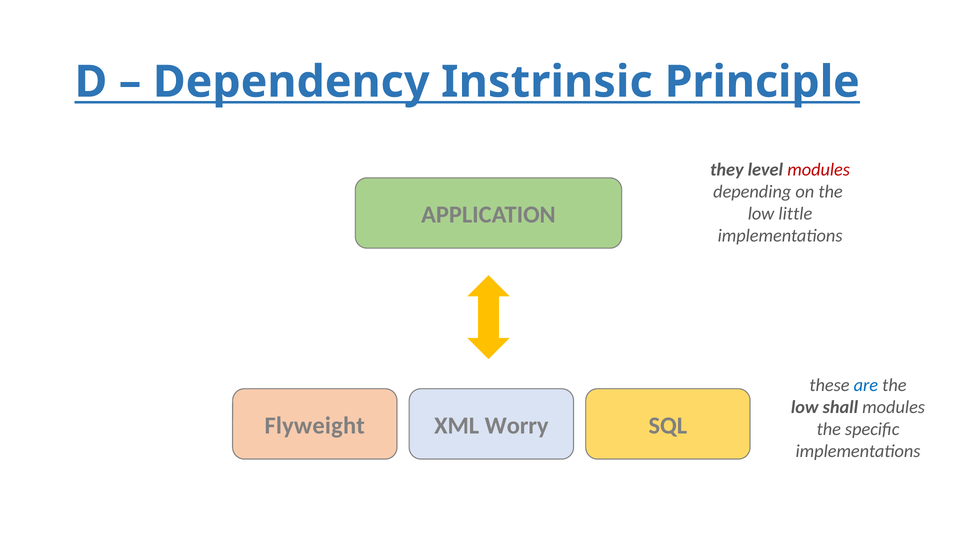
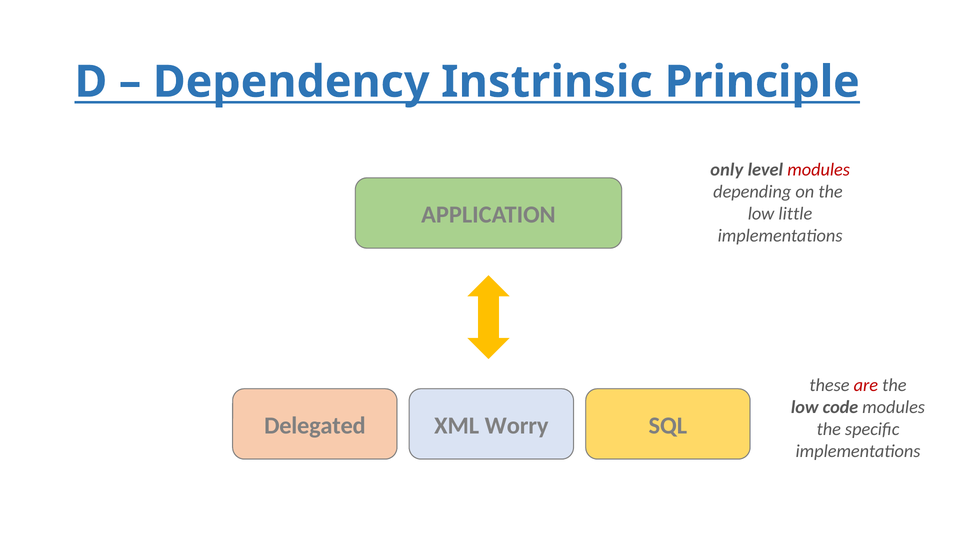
they: they -> only
are colour: blue -> red
shall: shall -> code
Flyweight: Flyweight -> Delegated
